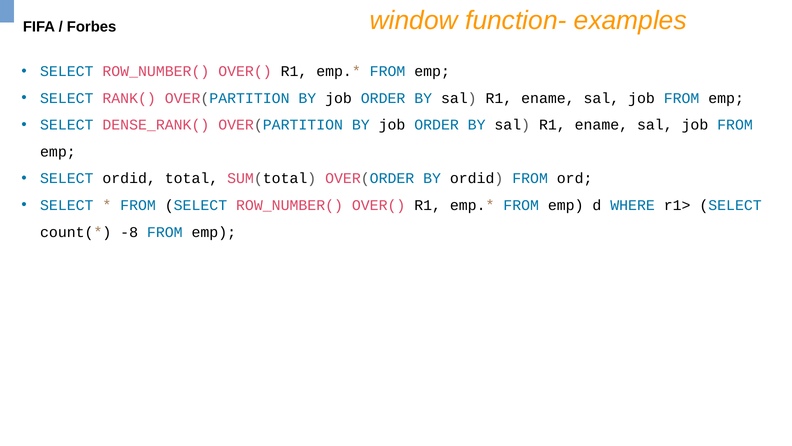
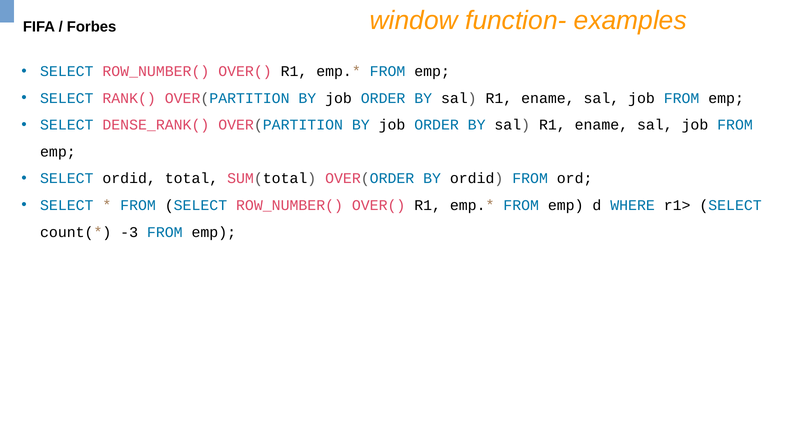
-8: -8 -> -3
